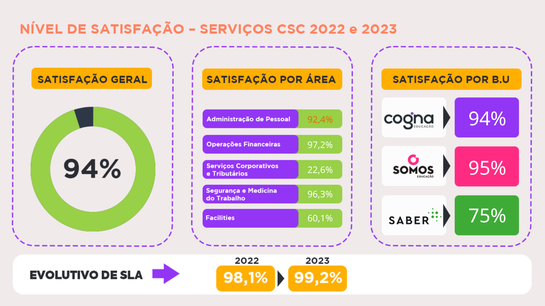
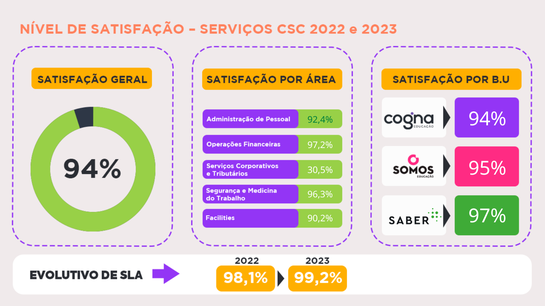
92,4% colour: orange -> green
22,6%: 22,6% -> 30,5%
75%: 75% -> 97%
60,1%: 60,1% -> 90,2%
